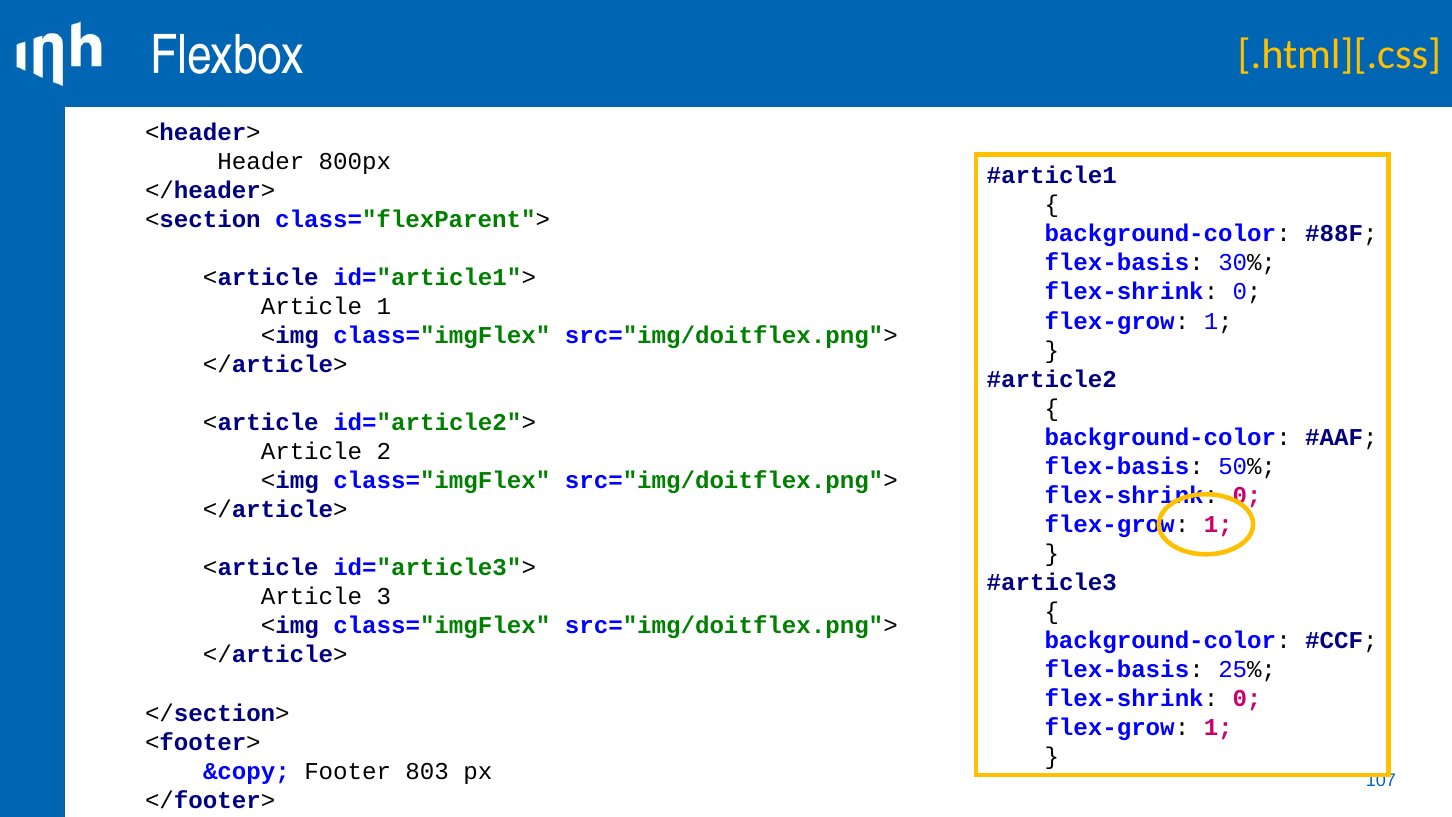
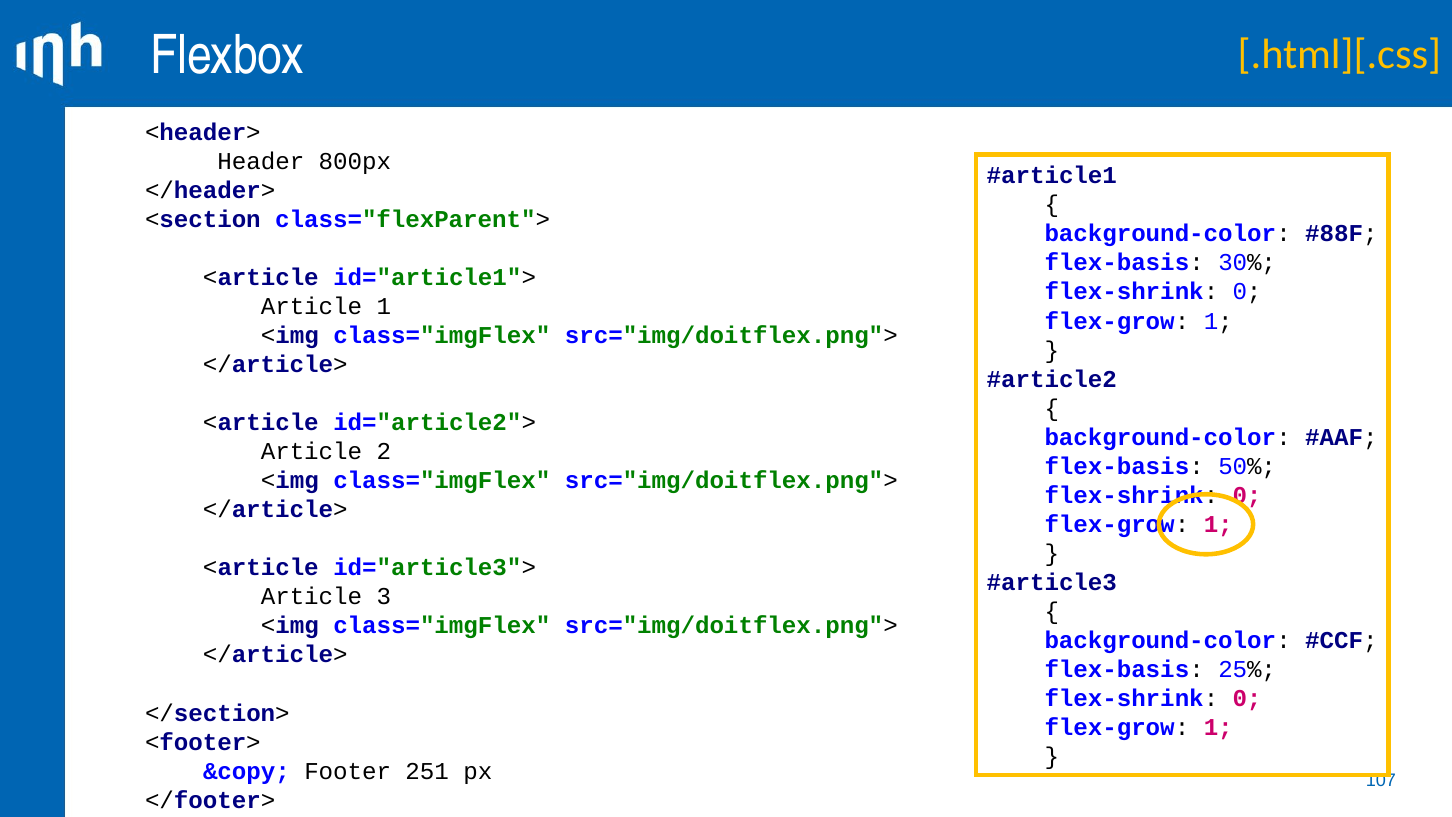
803: 803 -> 251
